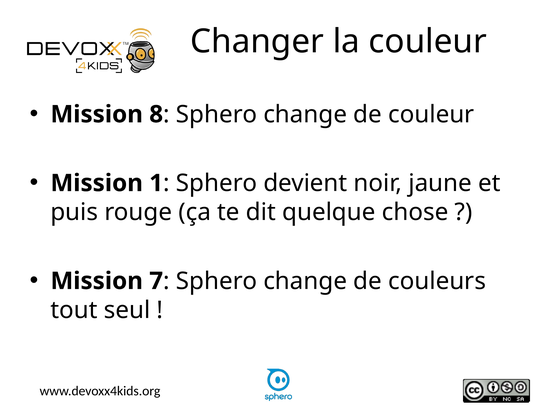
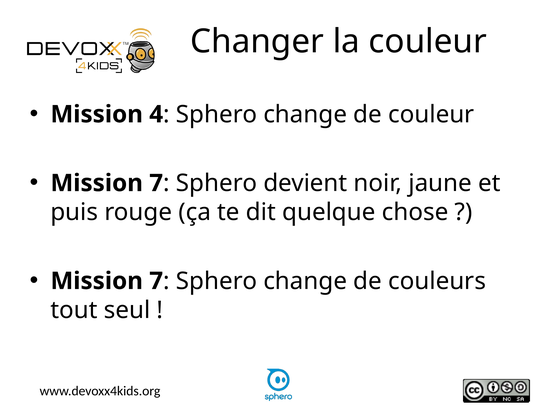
8: 8 -> 4
1 at (156, 183): 1 -> 7
